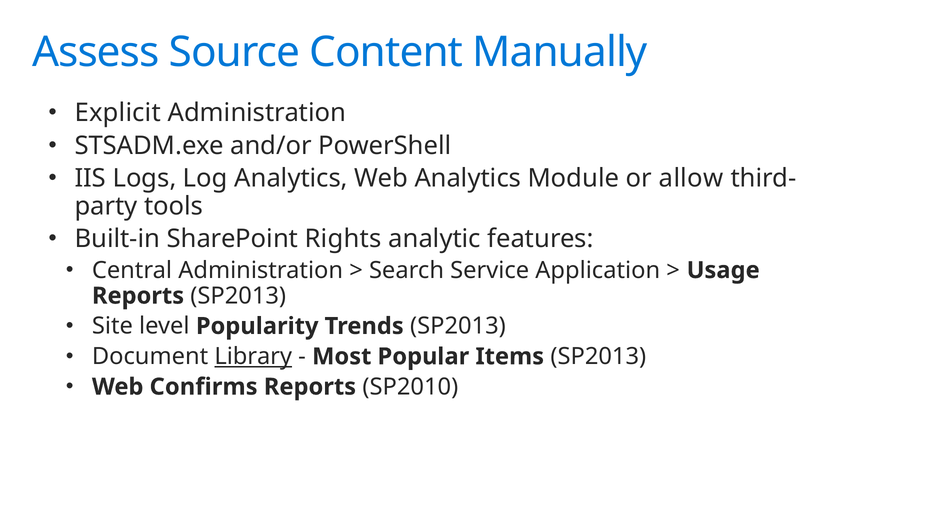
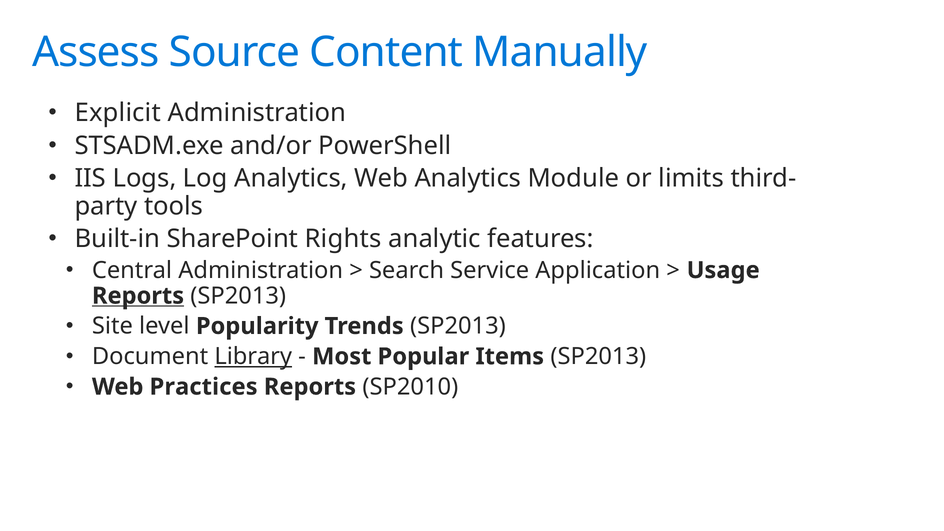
allow: allow -> limits
Reports at (138, 296) underline: none -> present
Confirms: Confirms -> Practices
